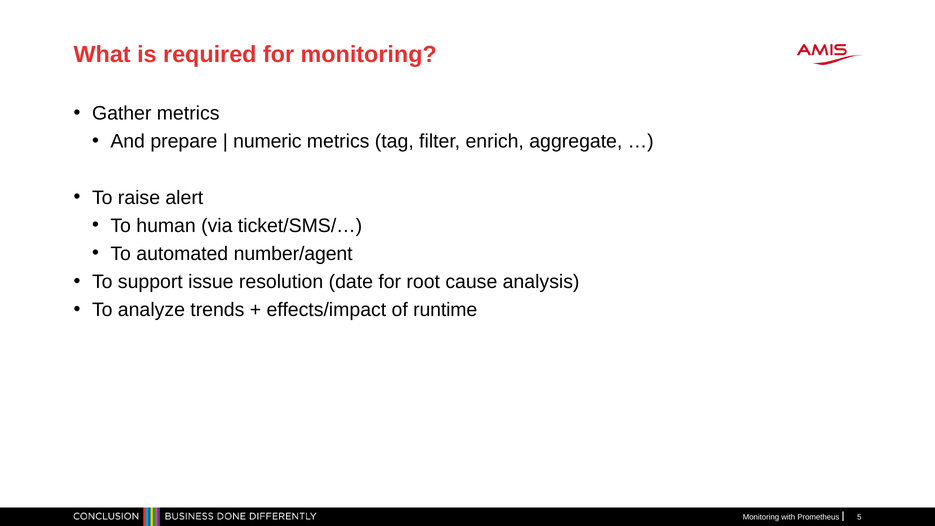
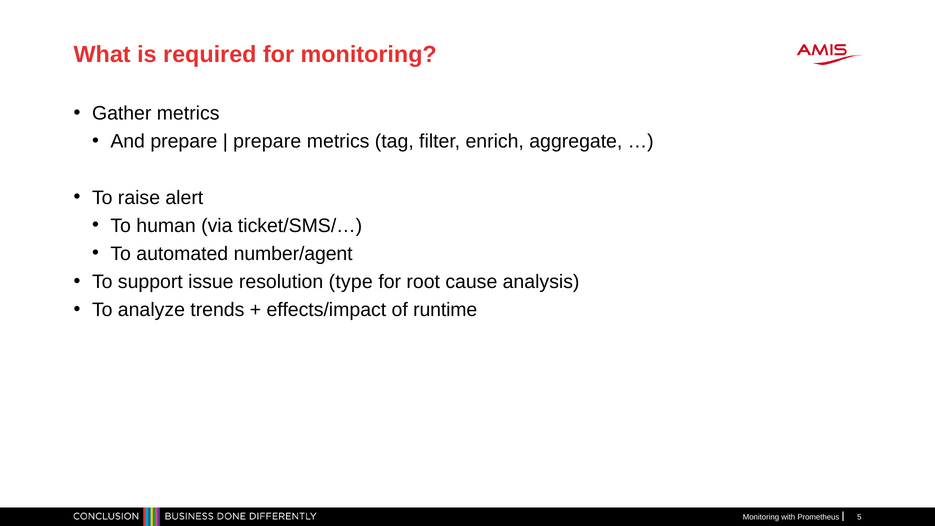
numeric at (267, 141): numeric -> prepare
date: date -> type
